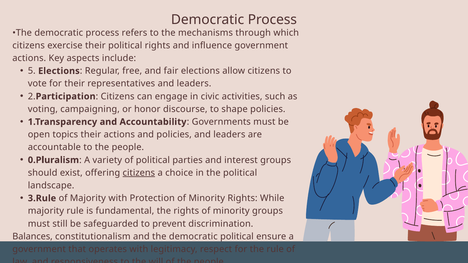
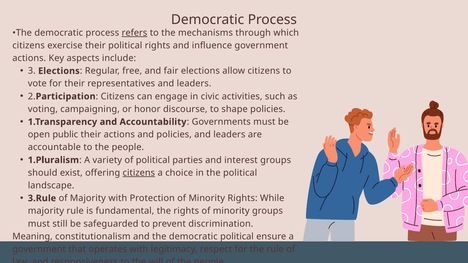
refers underline: none -> present
5: 5 -> 3
topics: topics -> public
0.Pluralism: 0.Pluralism -> 1.Pluralism
Balances: Balances -> Meaning
